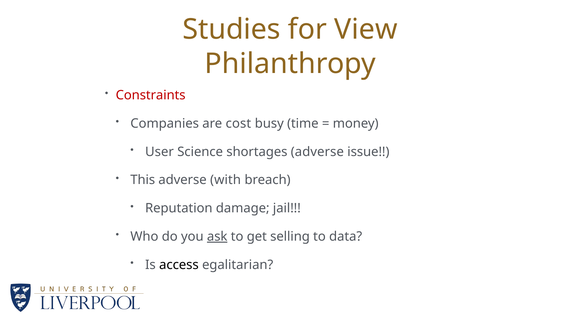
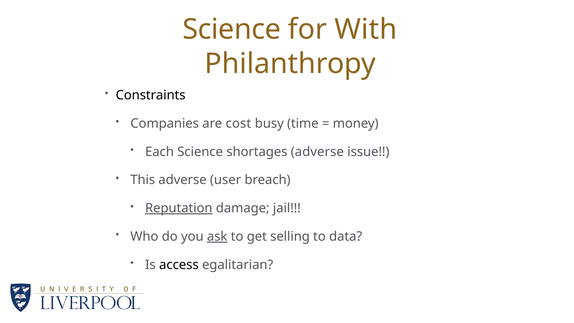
Studies at (232, 29): Studies -> Science
View: View -> With
Constraints colour: red -> black
User: User -> Each
with: with -> user
Reputation underline: none -> present
